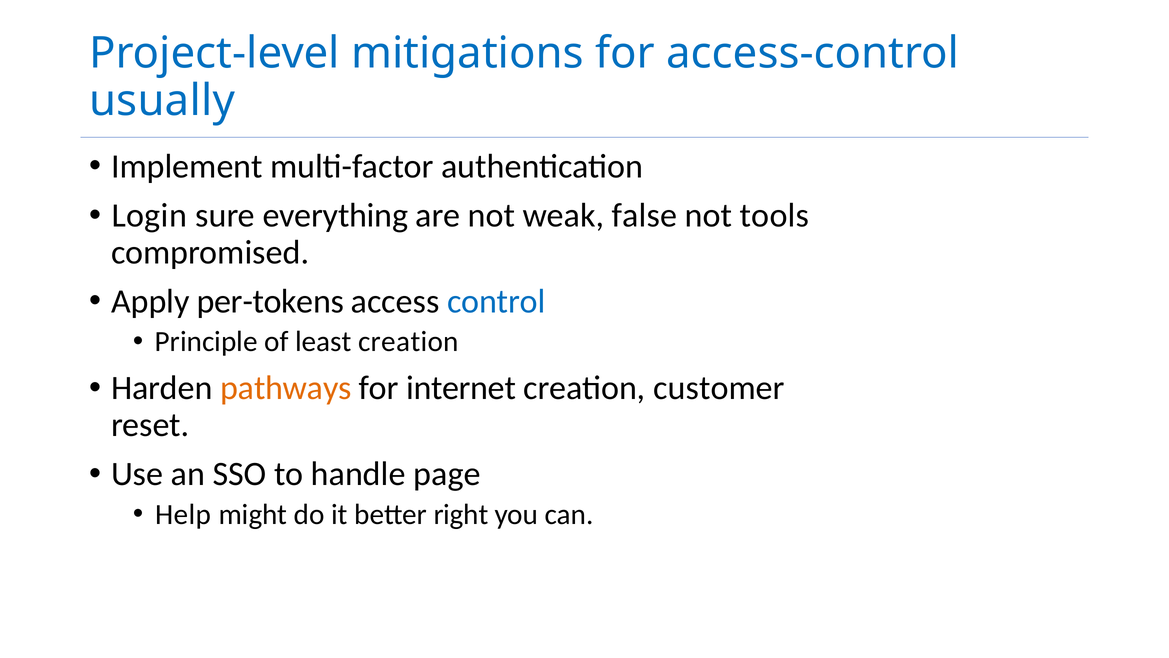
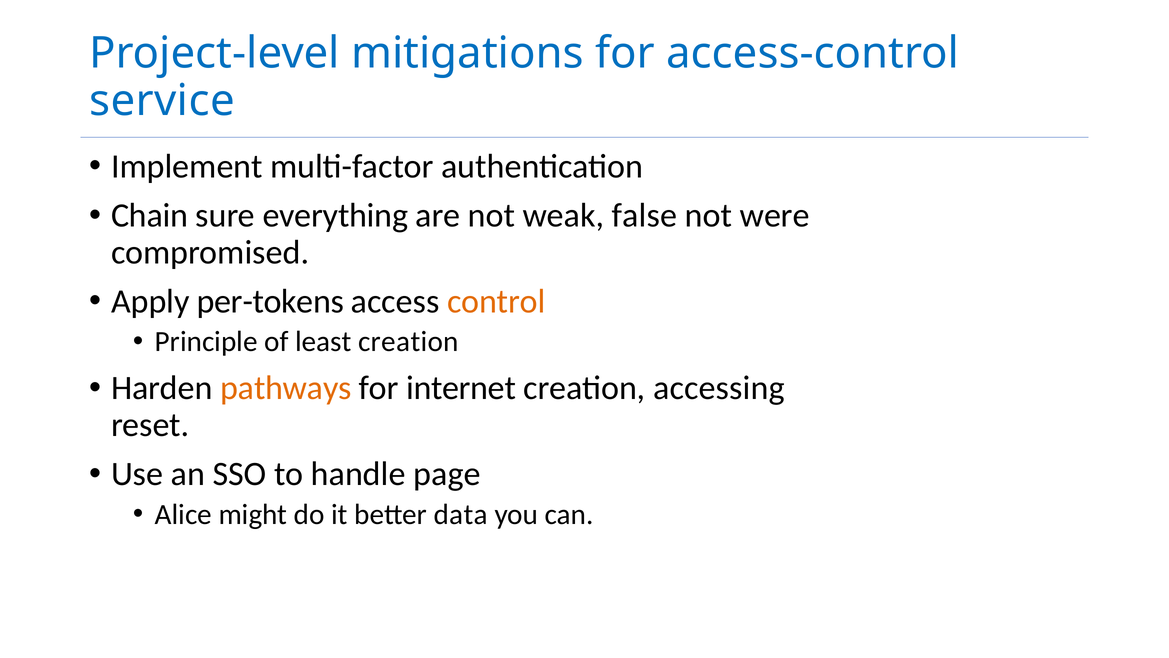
usually: usually -> service
Login: Login -> Chain
tools: tools -> were
control colour: blue -> orange
customer: customer -> accessing
Help: Help -> Alice
right: right -> data
